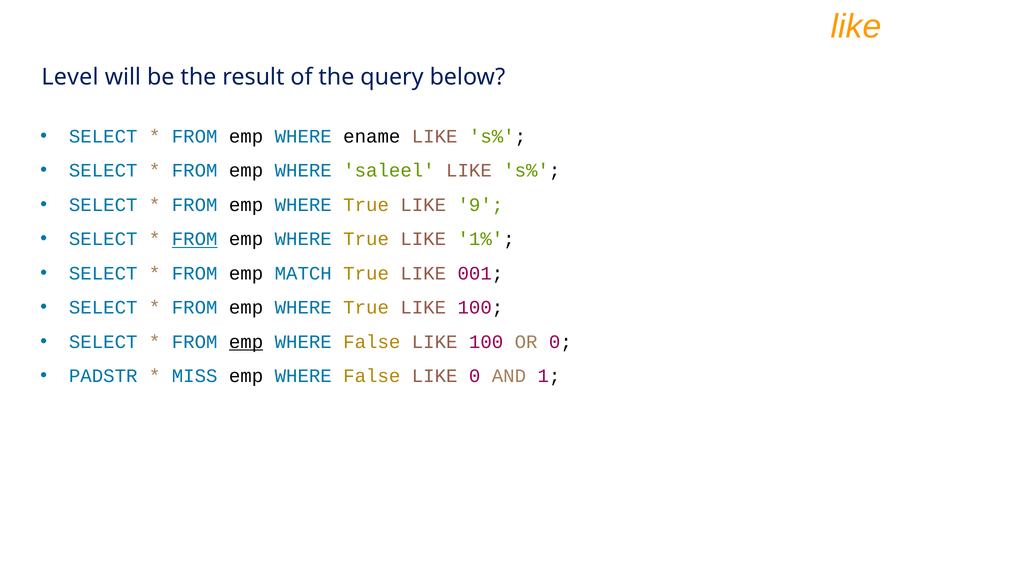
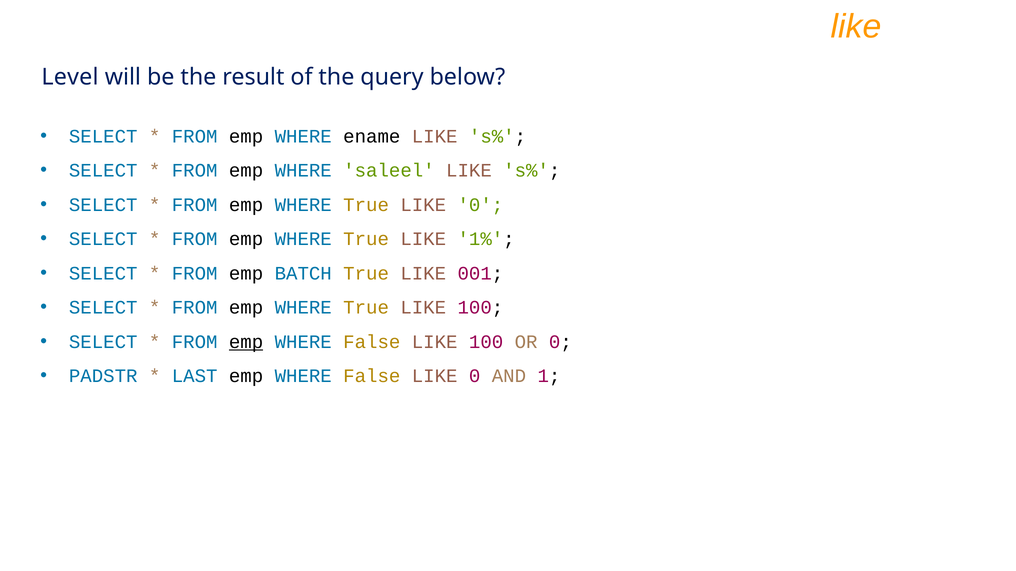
True LIKE 9: 9 -> 0
FROM at (195, 239) underline: present -> none
MATCH: MATCH -> BATCH
MISS: MISS -> LAST
